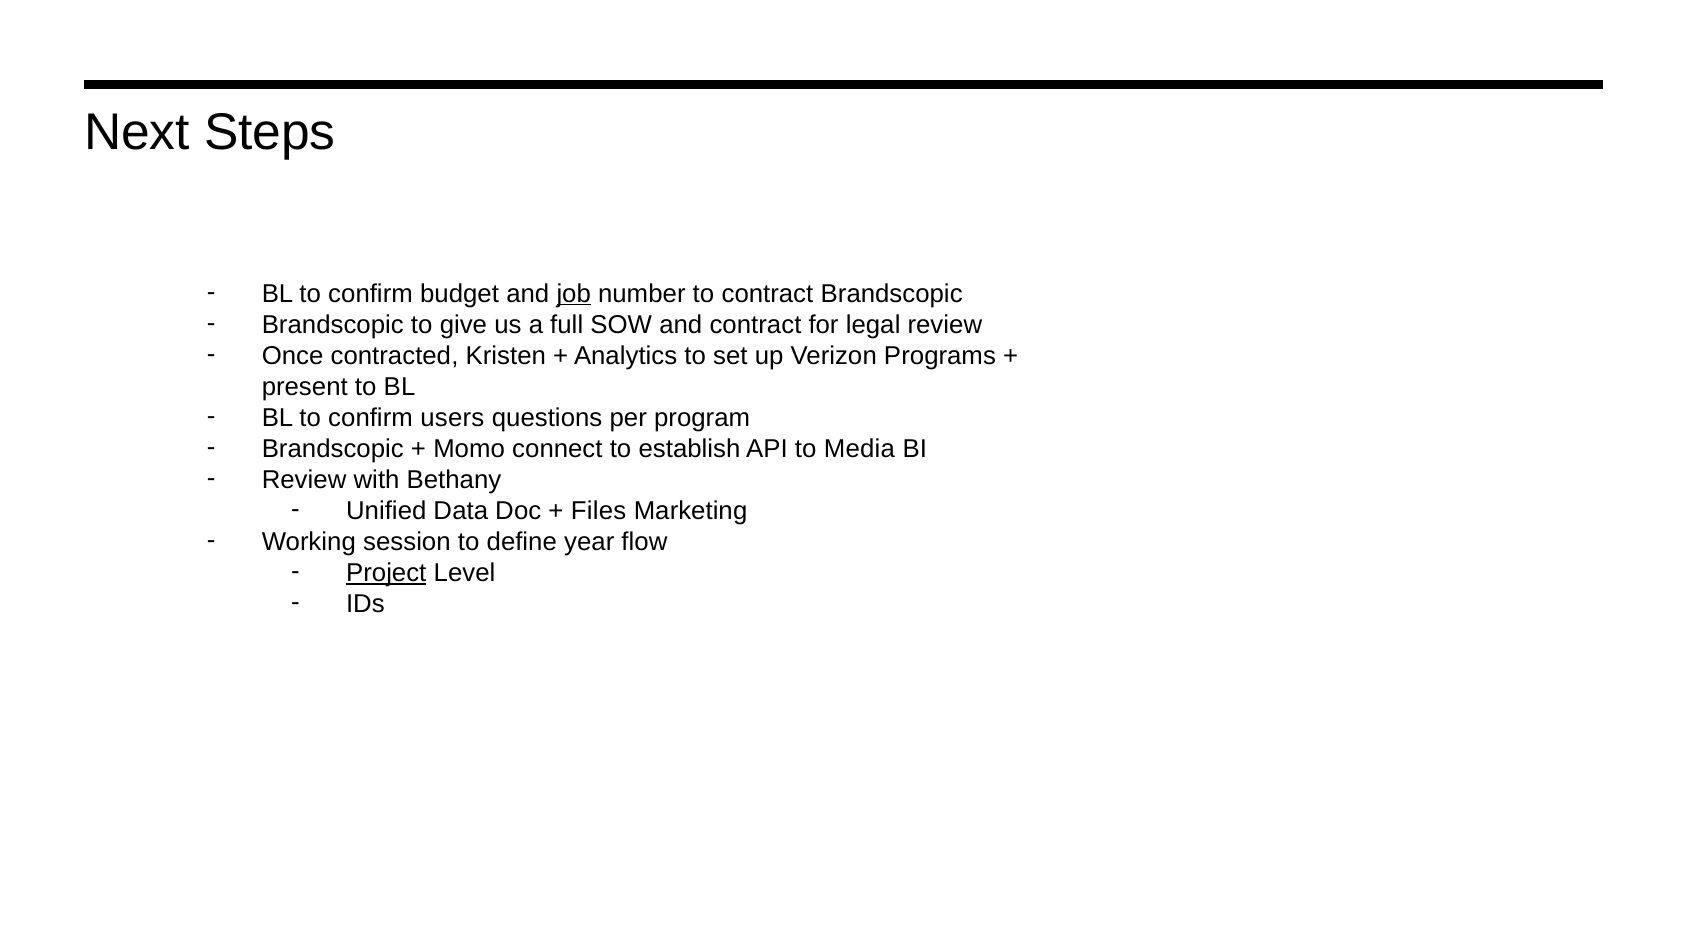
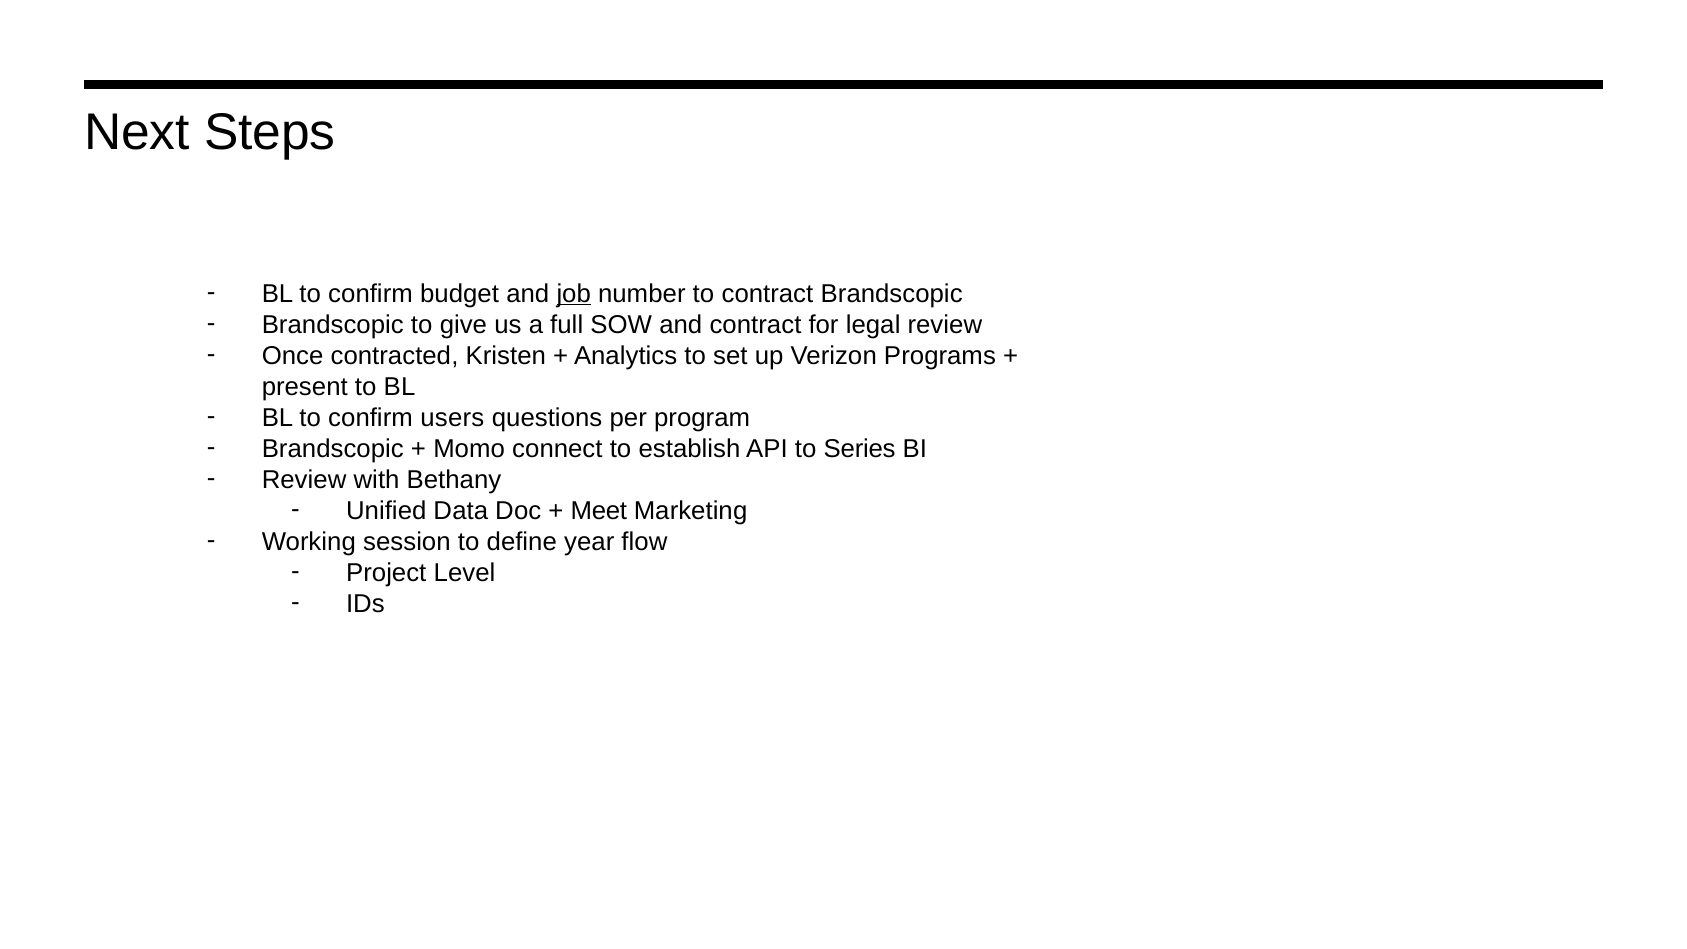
Media: Media -> Series
Files: Files -> Meet
Project underline: present -> none
